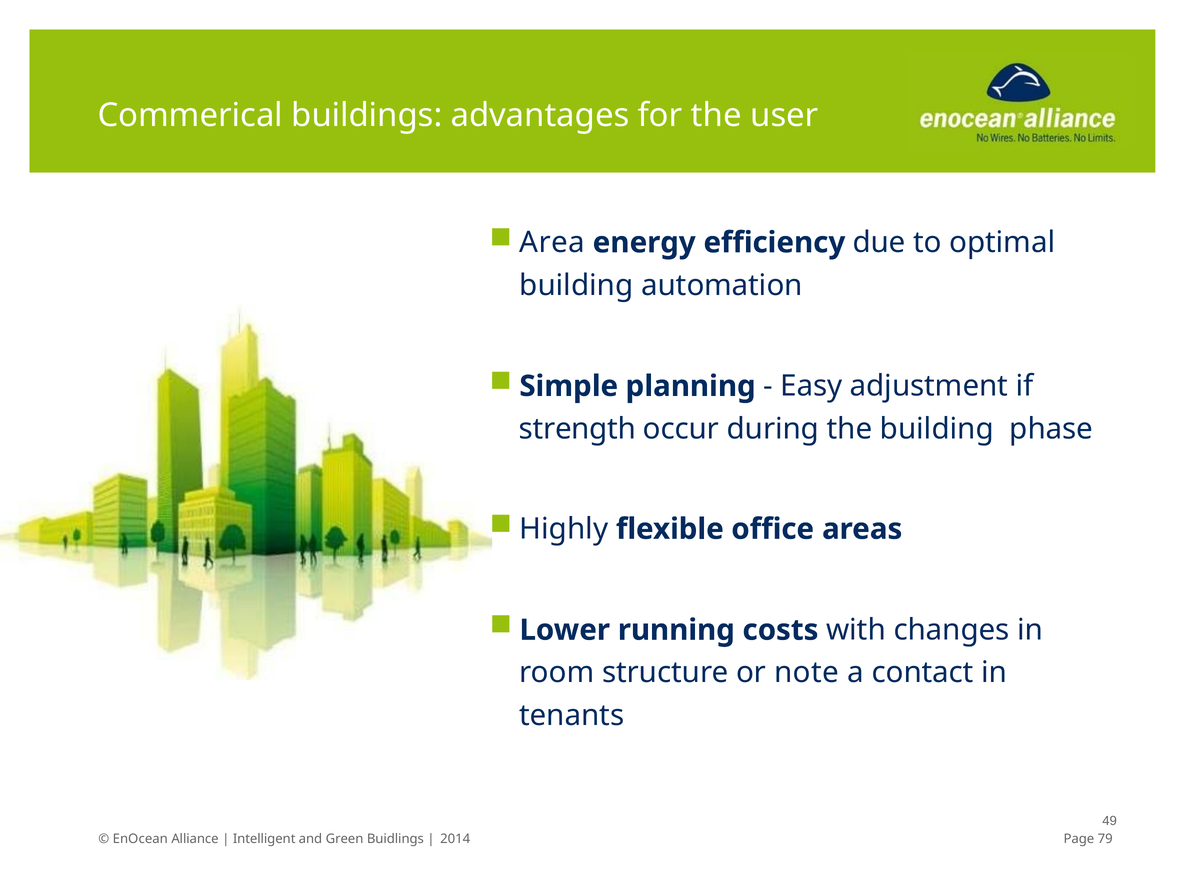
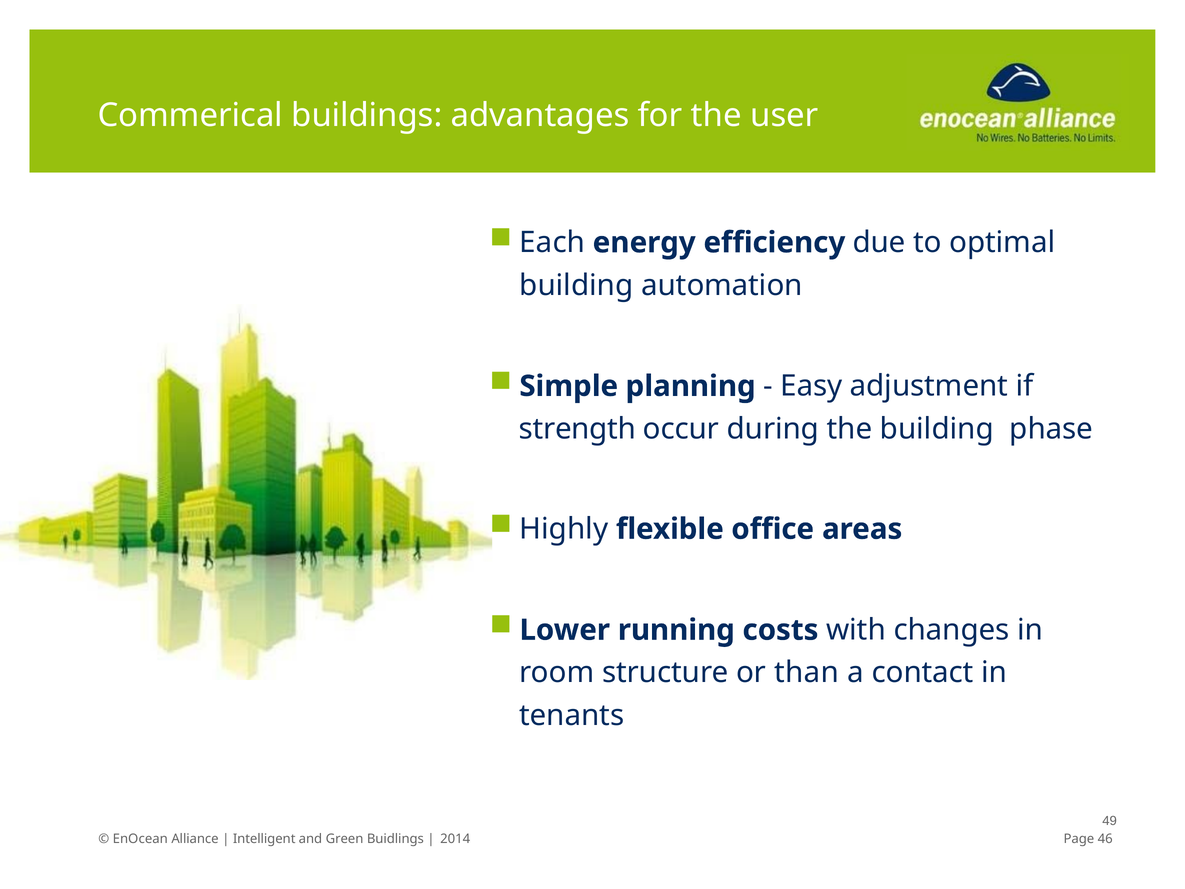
Area: Area -> Each
note: note -> than
79: 79 -> 46
